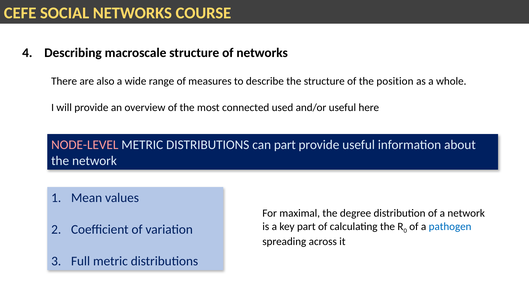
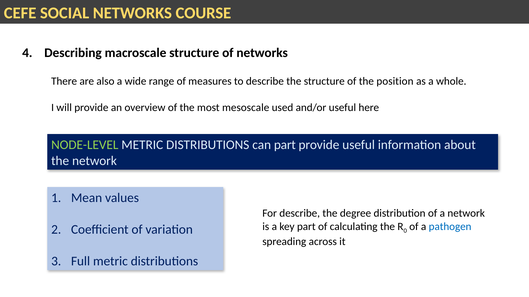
connected: connected -> mesoscale
NODE-LEVEL colour: pink -> light green
For maximal: maximal -> describe
